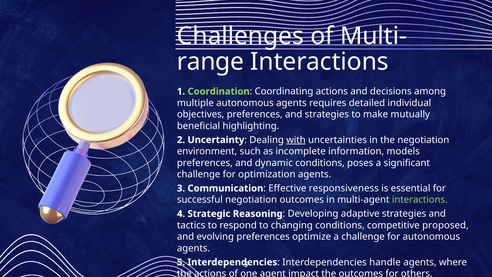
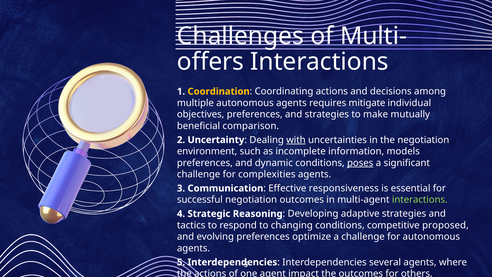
range: range -> offers
Coordination colour: light green -> yellow
detailed: detailed -> mitigate
highlighting: highlighting -> comparison
poses underline: none -> present
optimization: optimization -> complexities
handle: handle -> several
